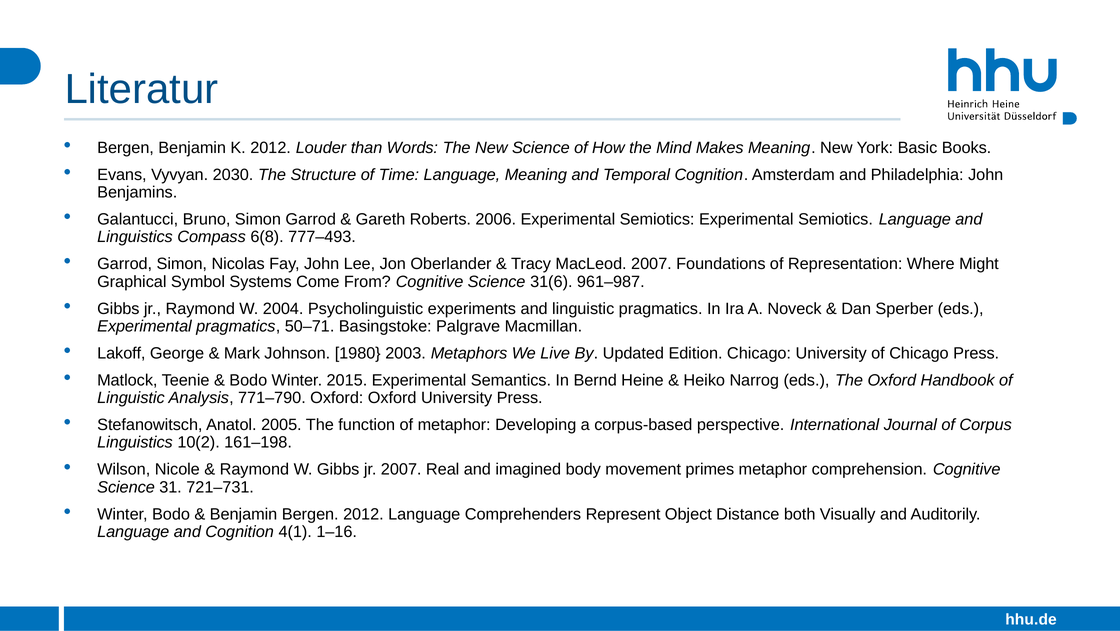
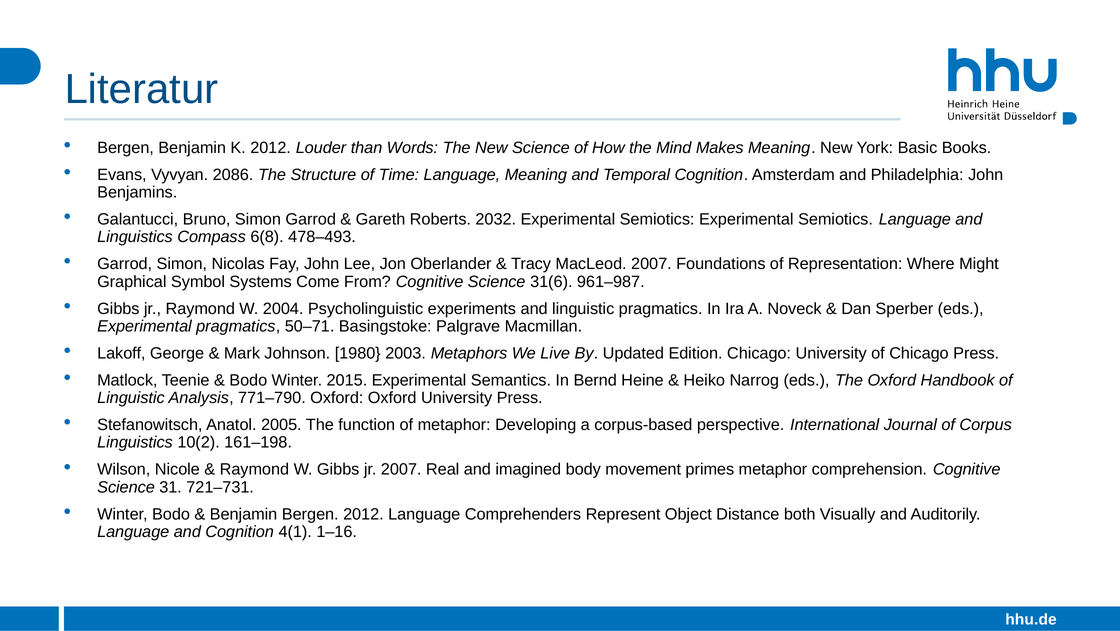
2030: 2030 -> 2086
2006: 2006 -> 2032
777–493: 777–493 -> 478–493
